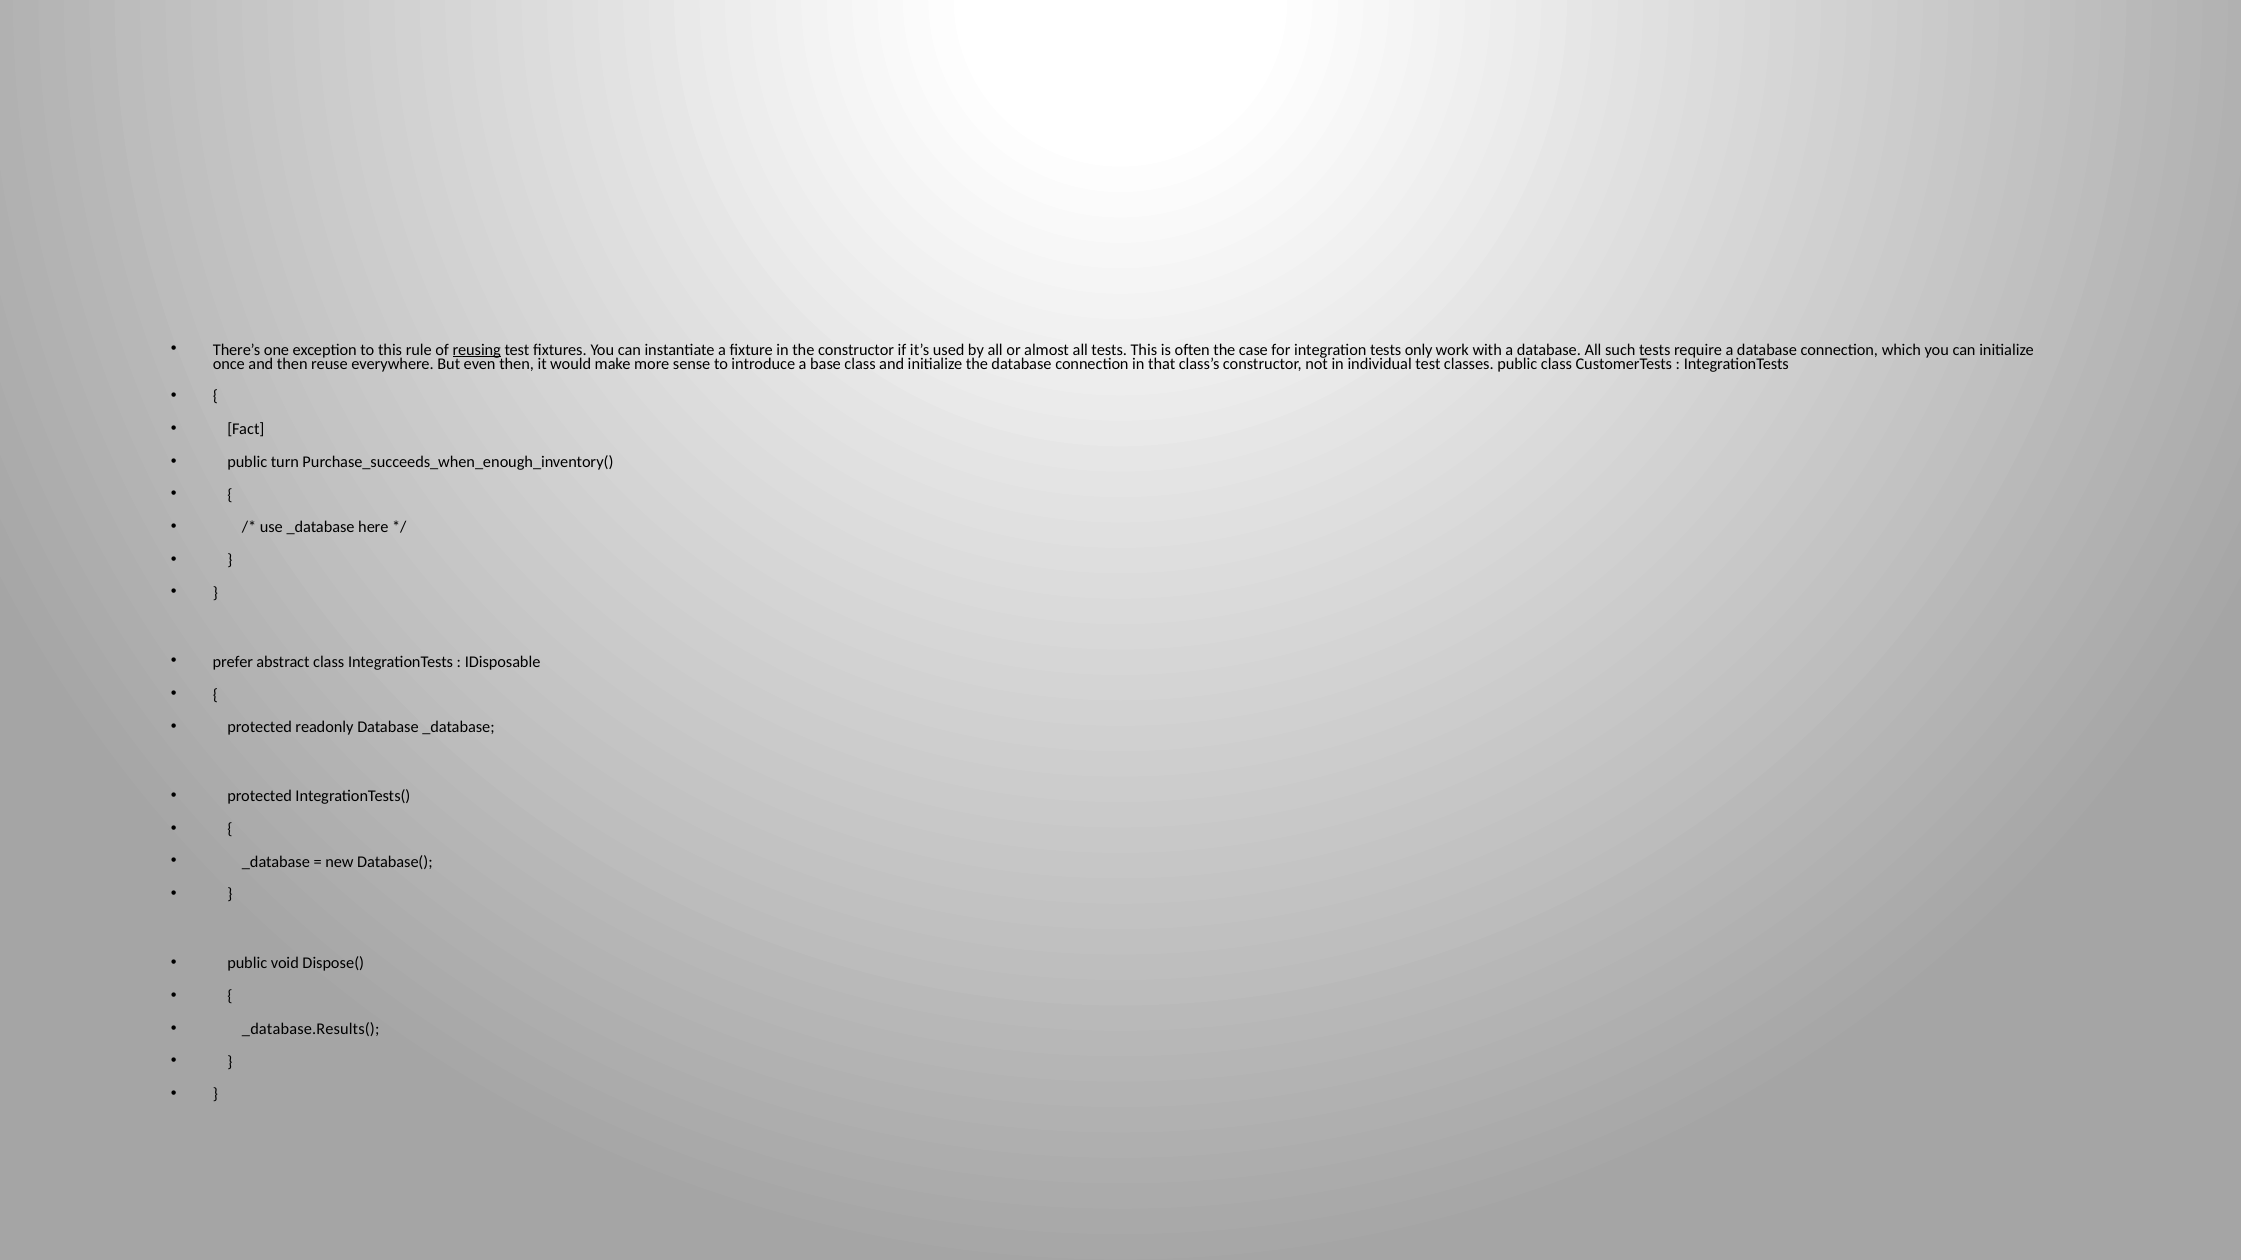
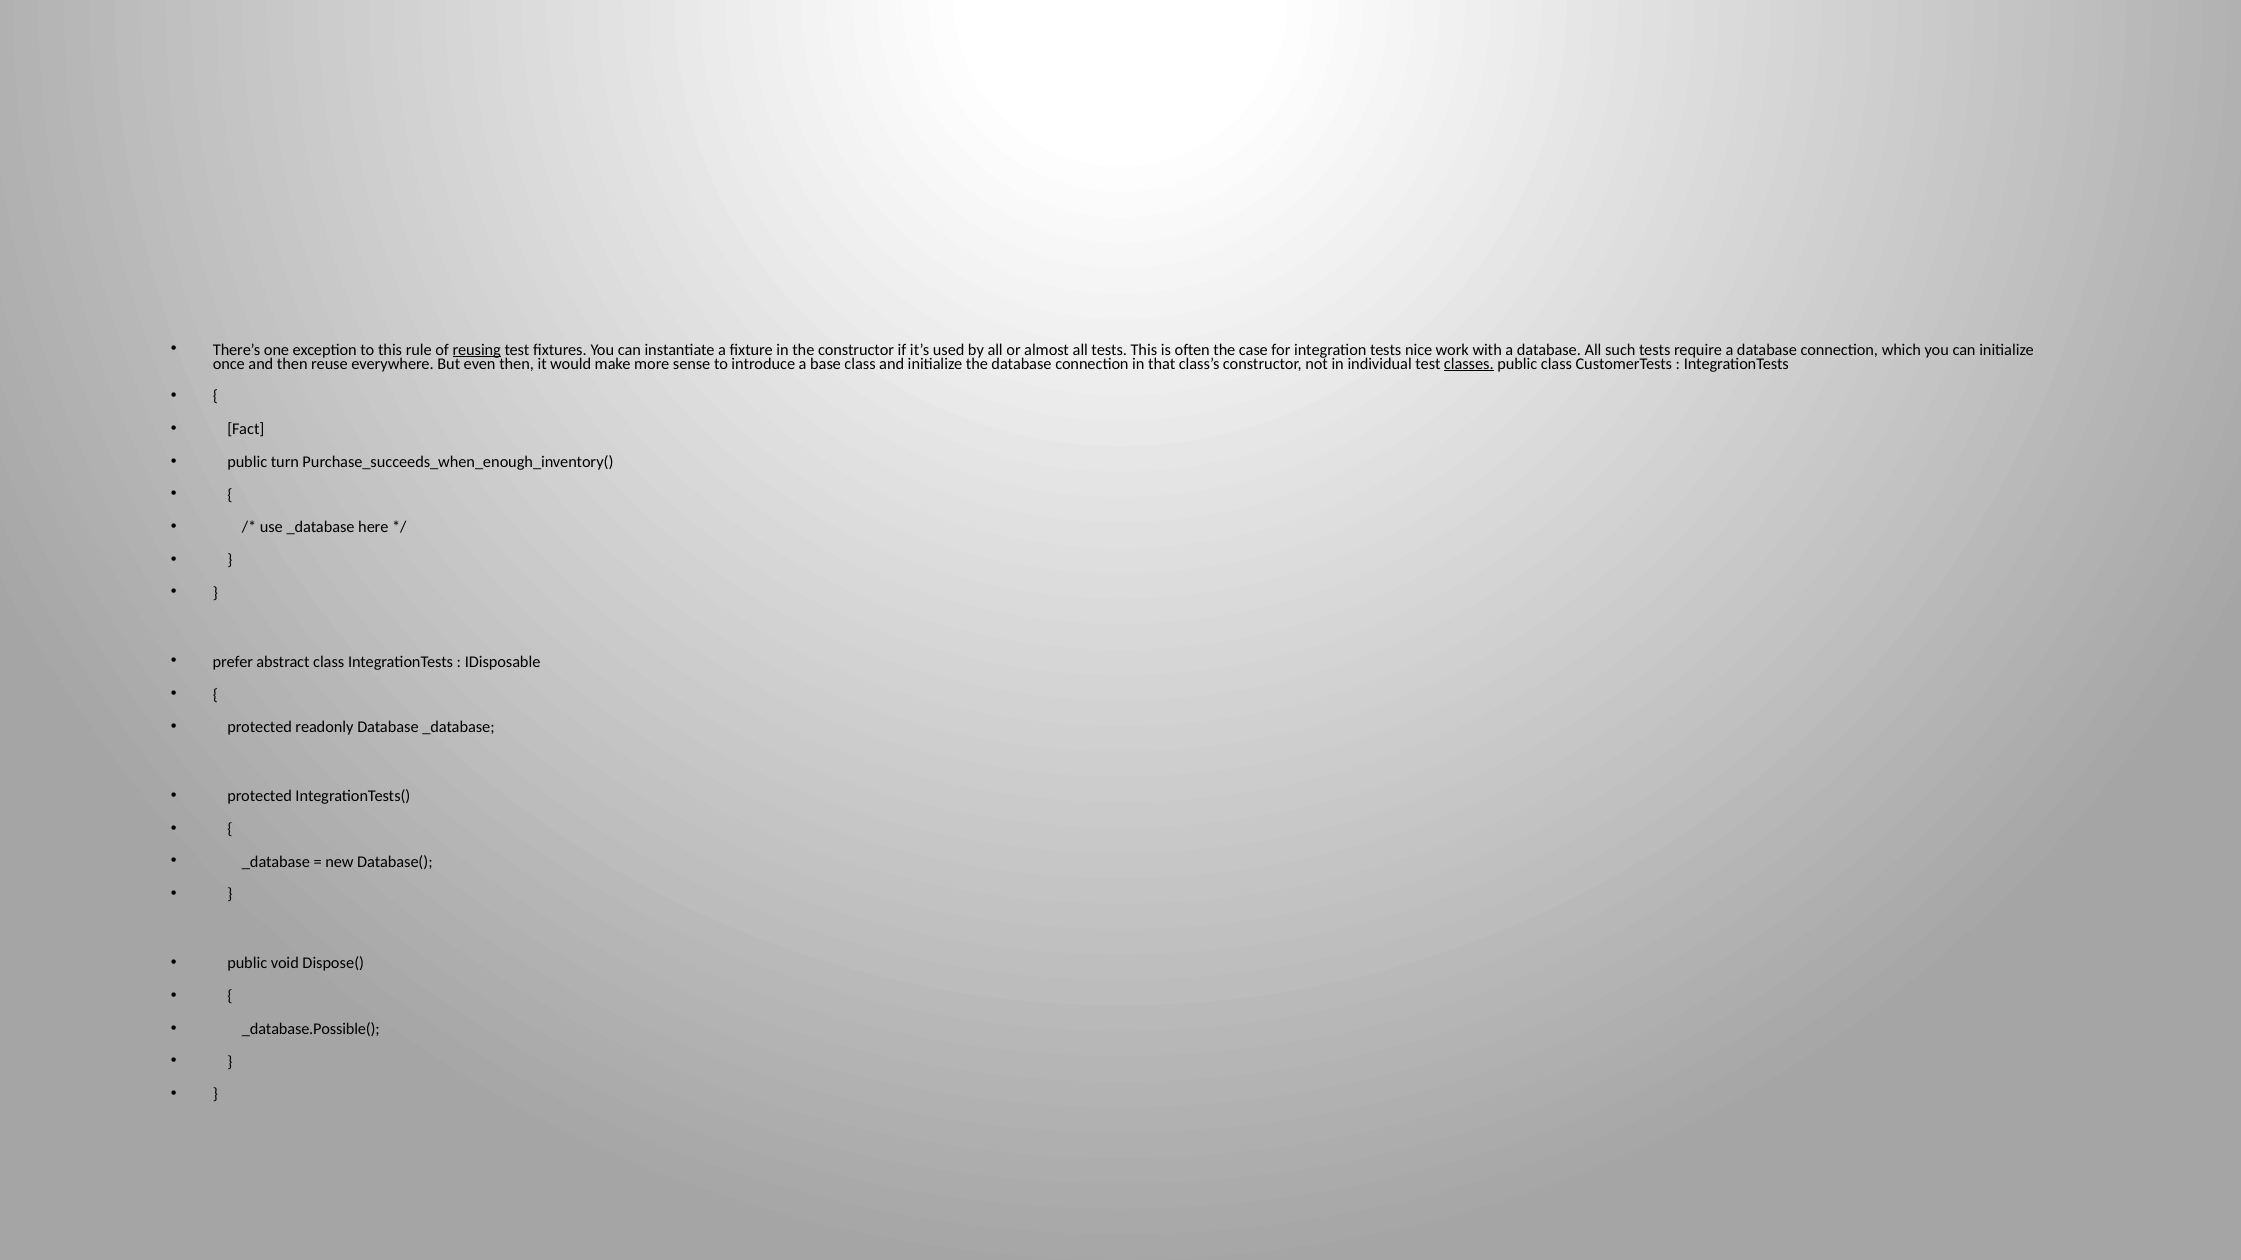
only: only -> nice
classes underline: none -> present
_database.Results(: _database.Results( -> _database.Possible(
